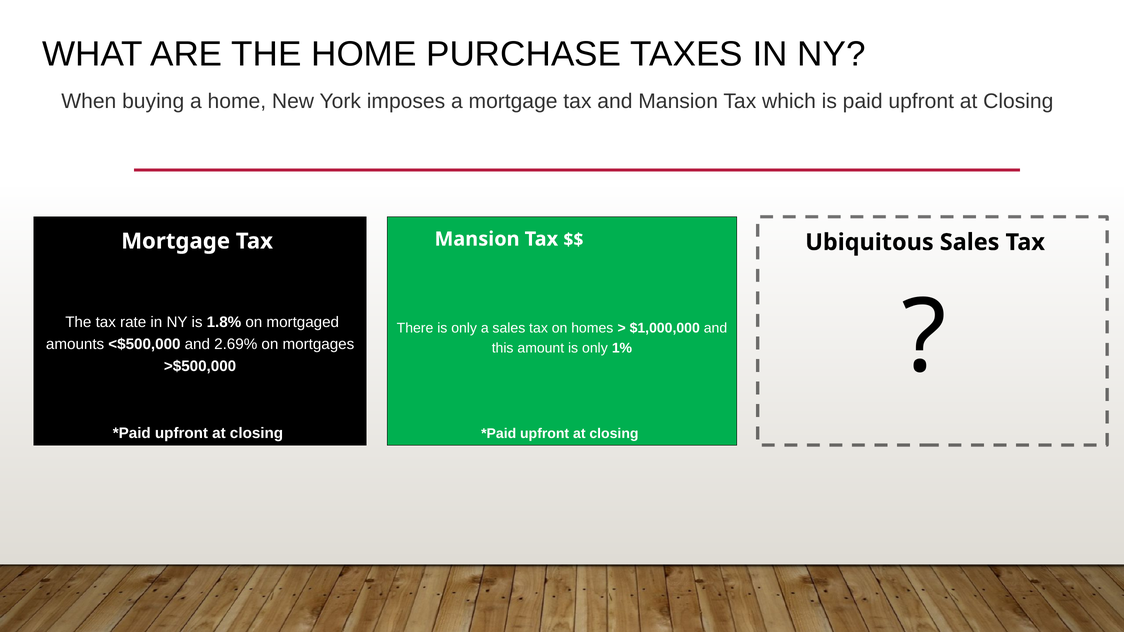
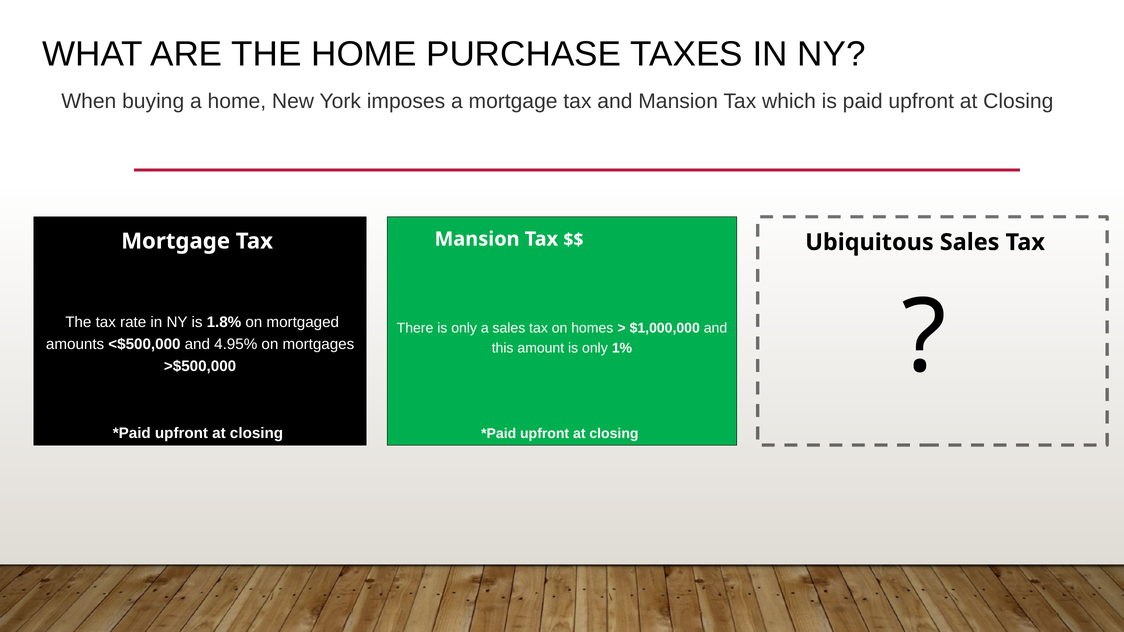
2.69%: 2.69% -> 4.95%
